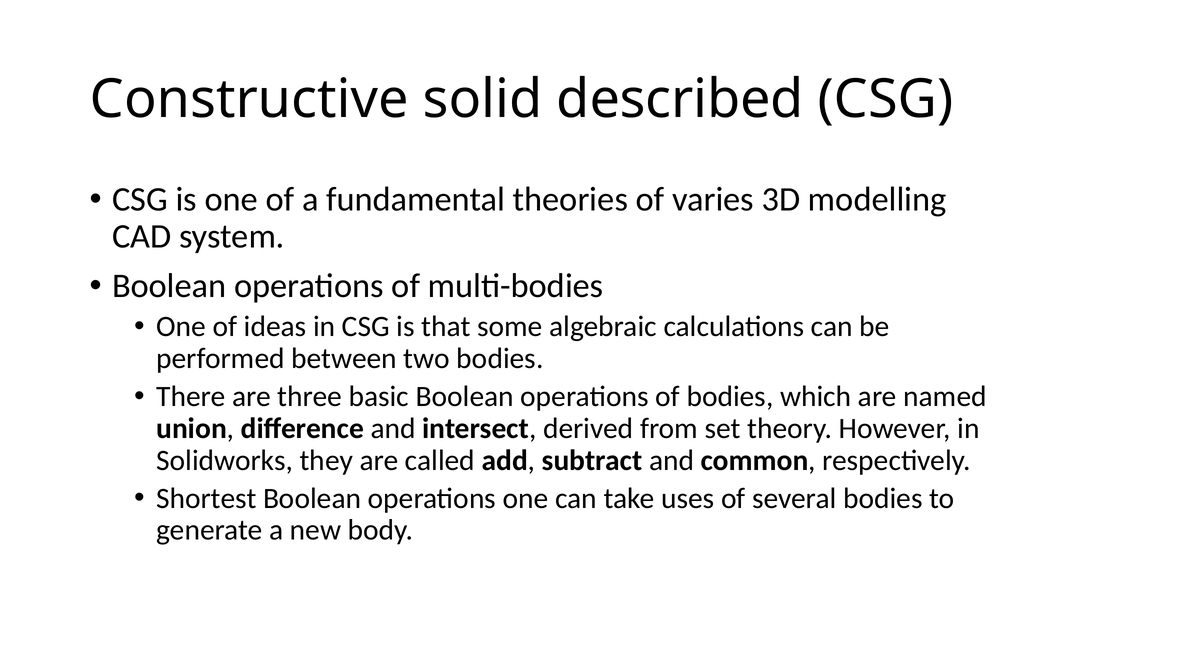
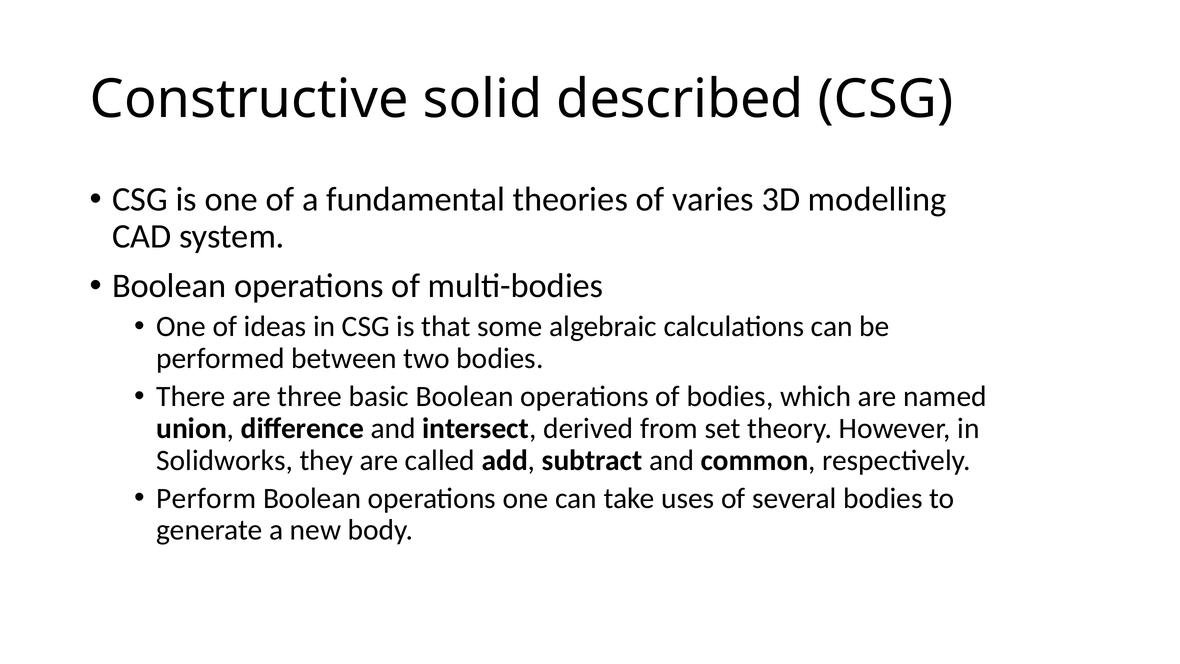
Shortest: Shortest -> Perform
